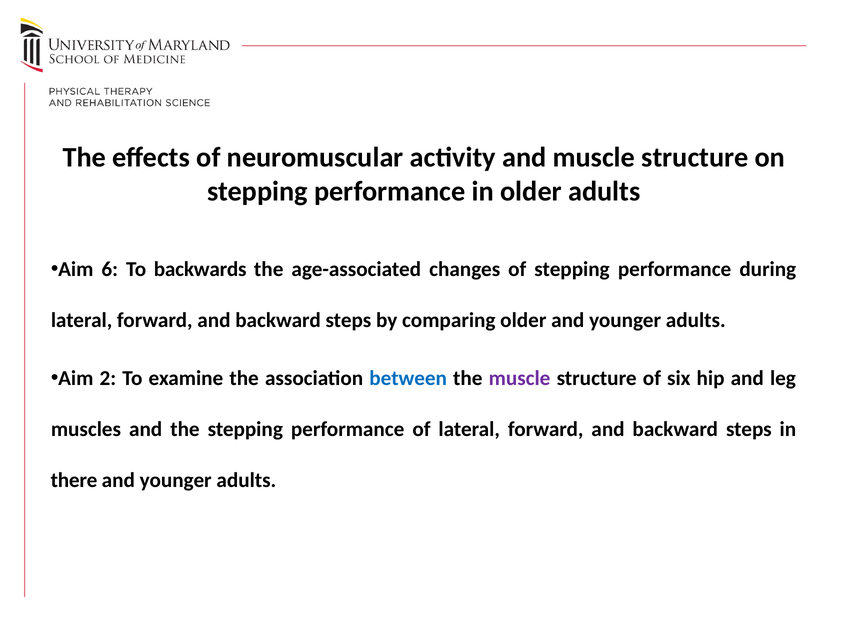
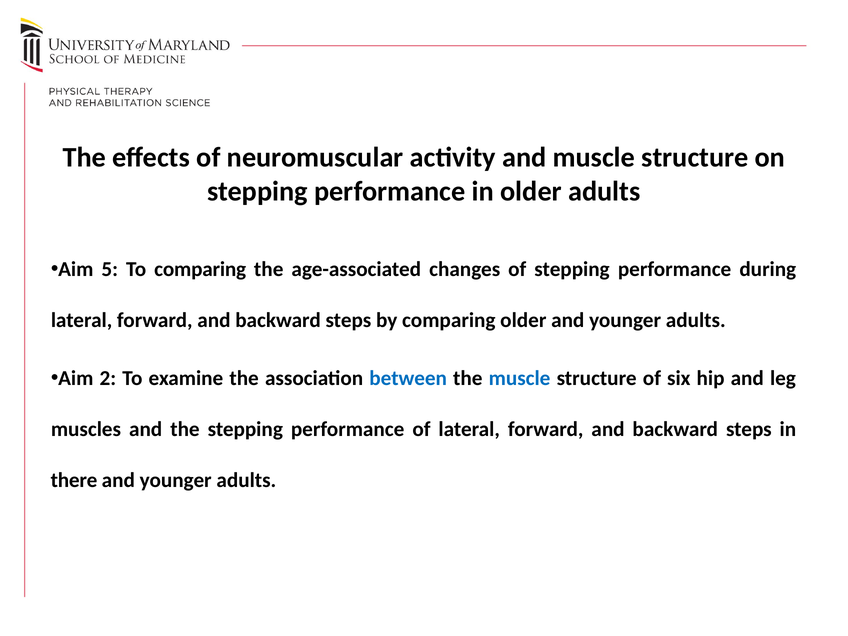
6: 6 -> 5
To backwards: backwards -> comparing
muscle at (520, 378) colour: purple -> blue
